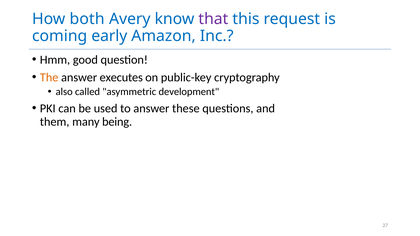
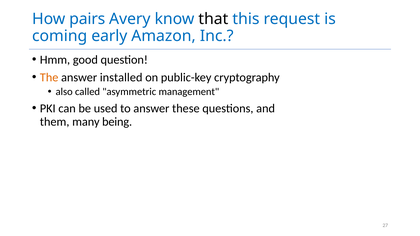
both: both -> pairs
that colour: purple -> black
executes: executes -> installed
development: development -> management
